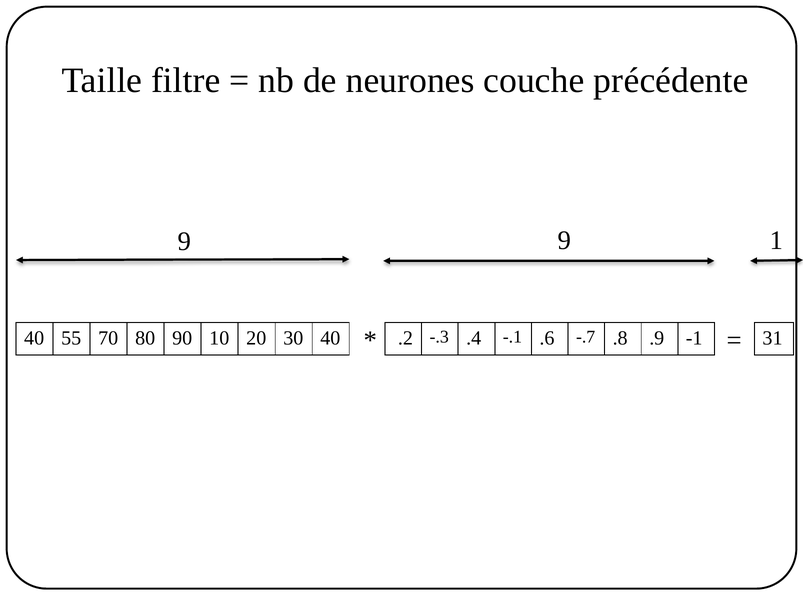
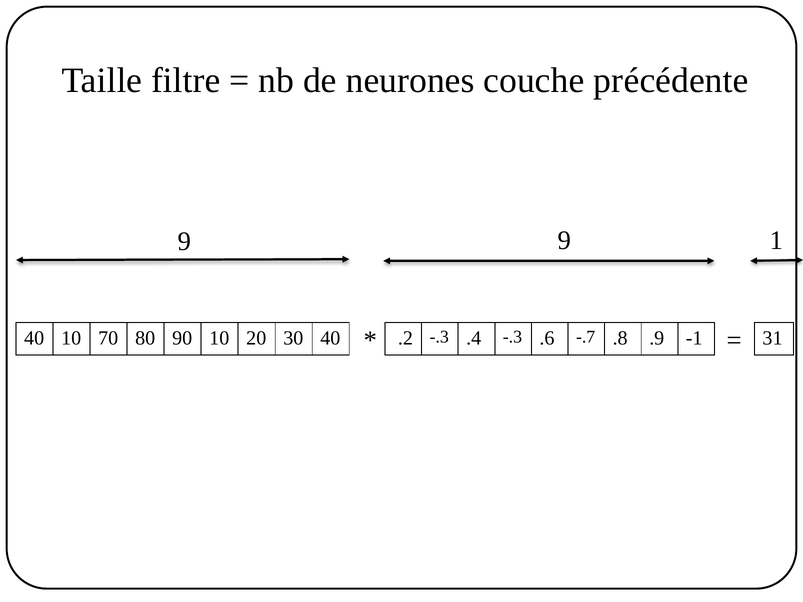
40 55: 55 -> 10
.4 -.1: -.1 -> -.3
